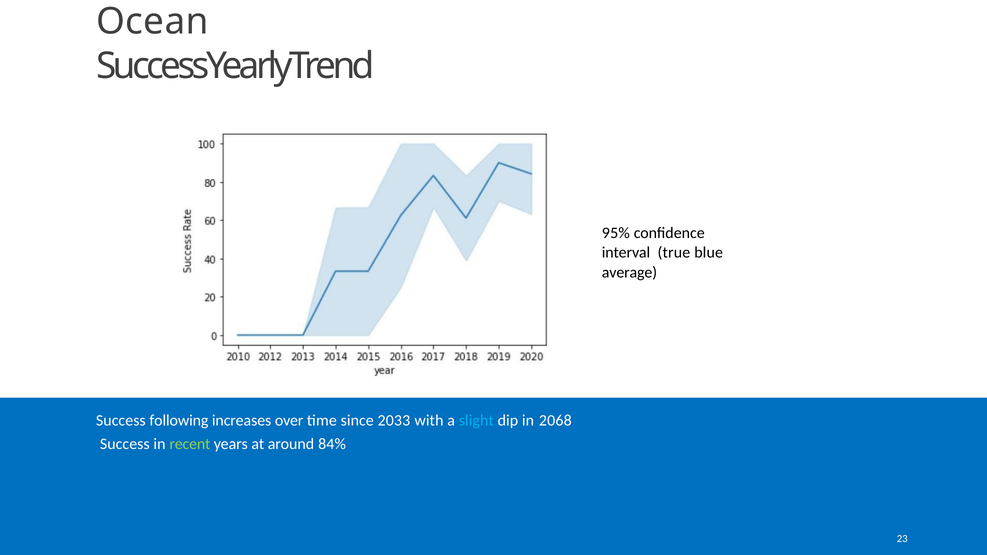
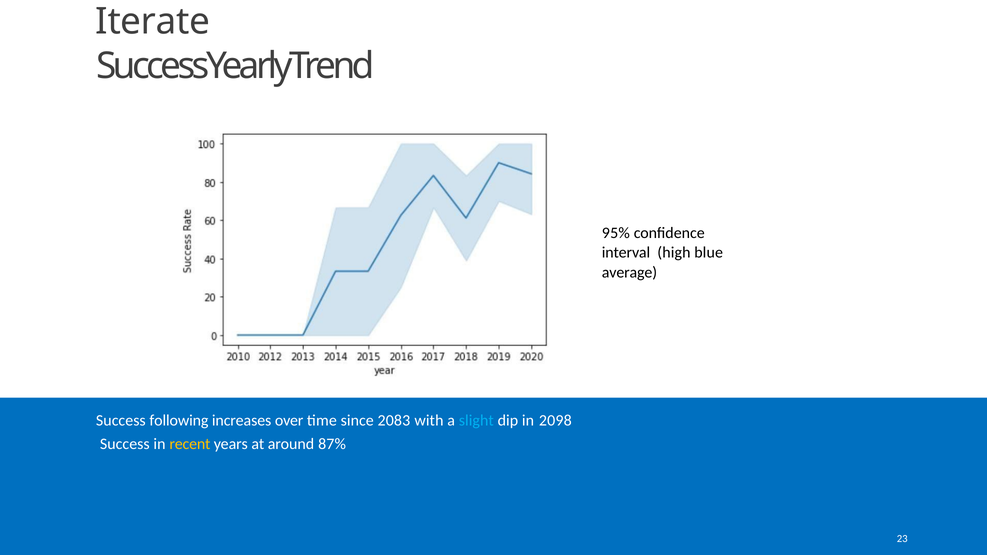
Ocean: Ocean -> Iterate
true: true -> high
2033: 2033 -> 2083
2068: 2068 -> 2098
recent colour: light green -> yellow
84%: 84% -> 87%
